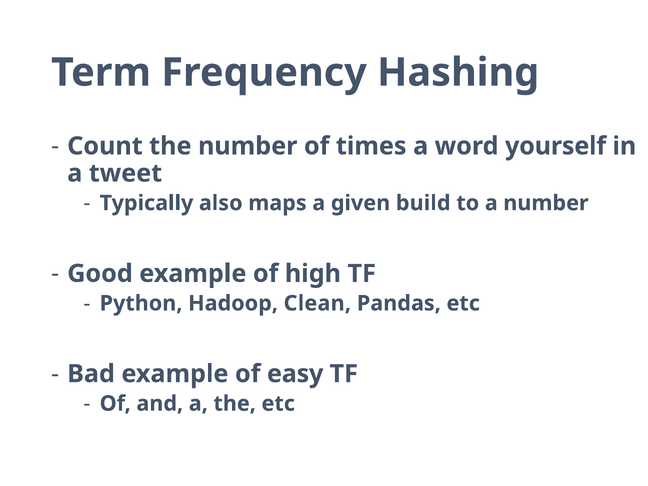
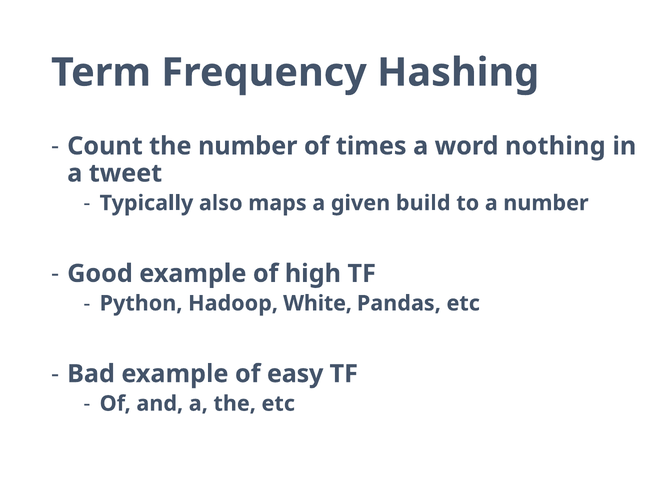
yourself: yourself -> nothing
Clean: Clean -> White
